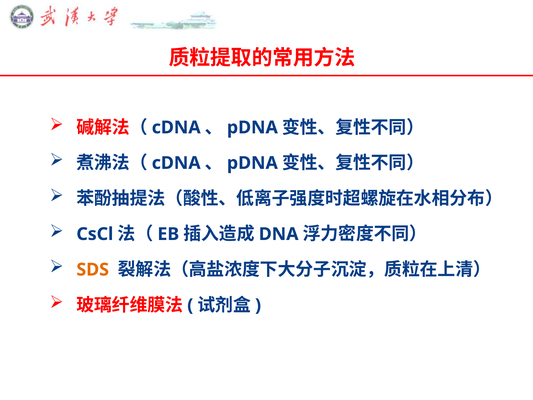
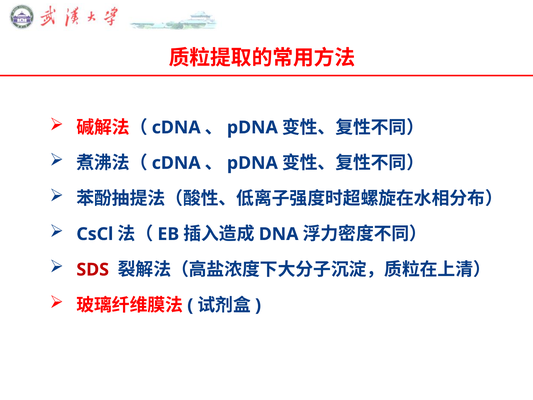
SDS colour: orange -> red
